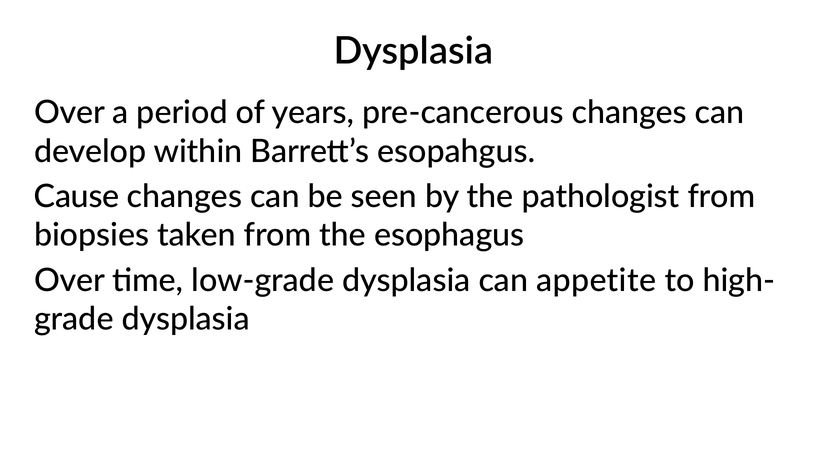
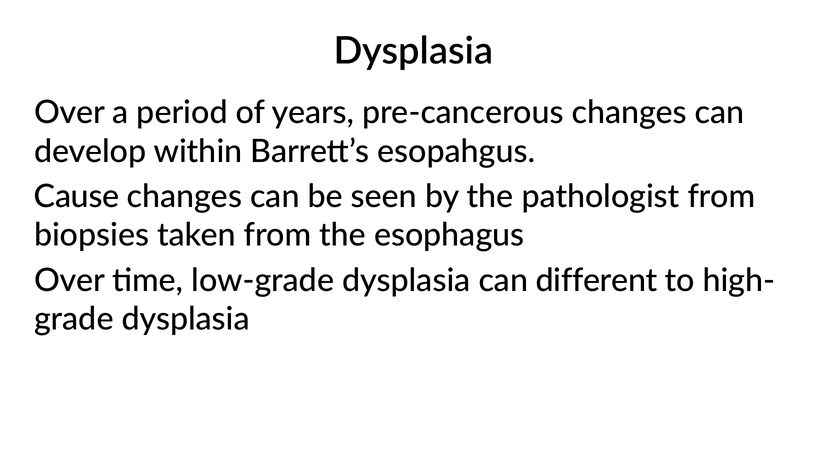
appetite: appetite -> different
